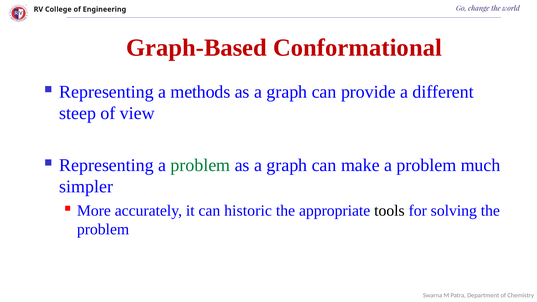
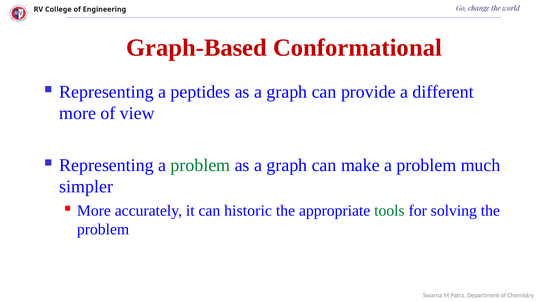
methods: methods -> peptides
steep at (78, 113): steep -> more
tools colour: black -> green
